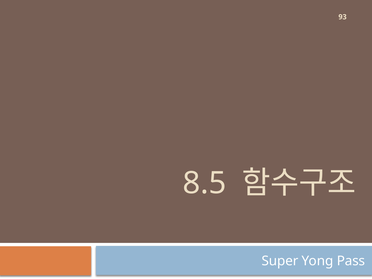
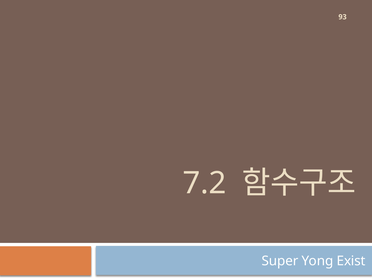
8.5: 8.5 -> 7.2
Pass: Pass -> Exist
